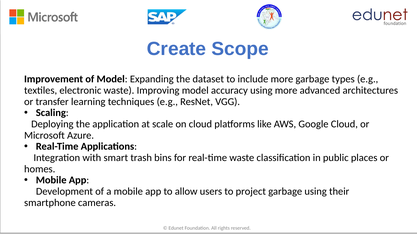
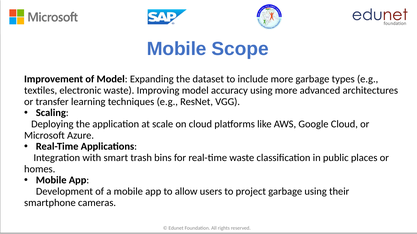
Create at (177, 49): Create -> Mobile
